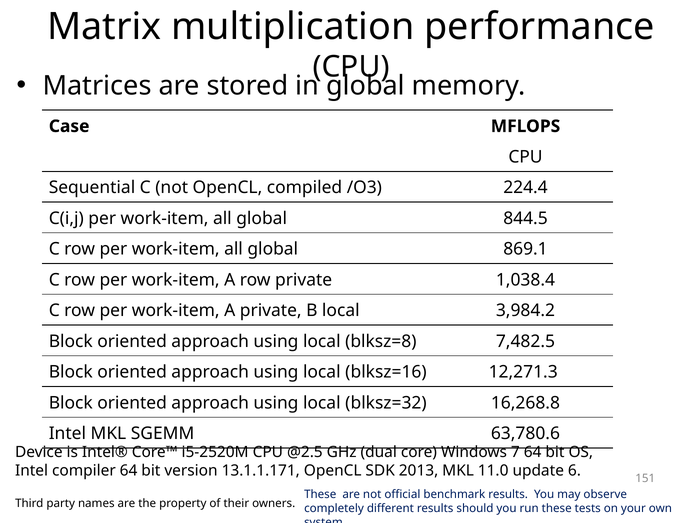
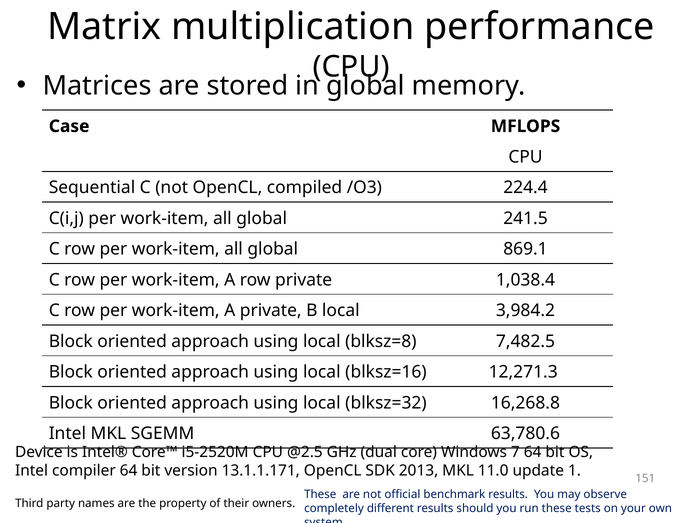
844.5: 844.5 -> 241.5
6: 6 -> 1
